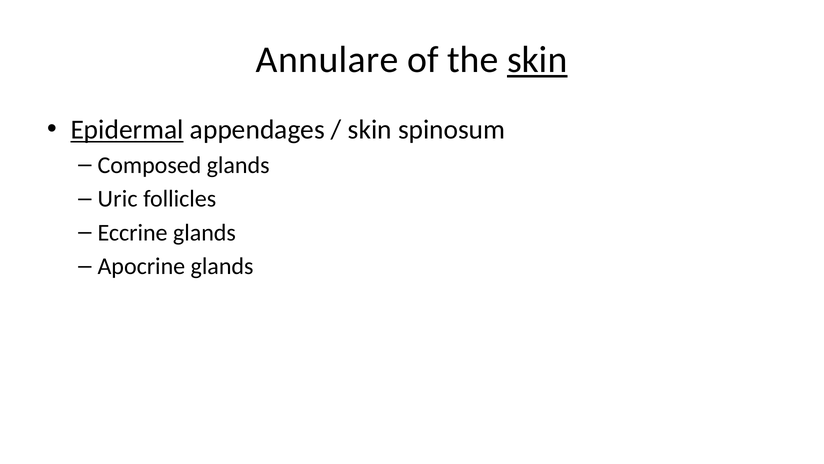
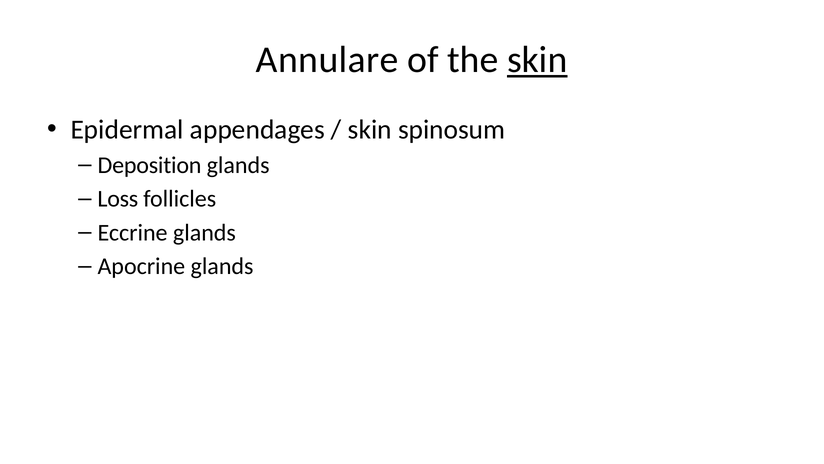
Epidermal underline: present -> none
Composed: Composed -> Deposition
Uric: Uric -> Loss
